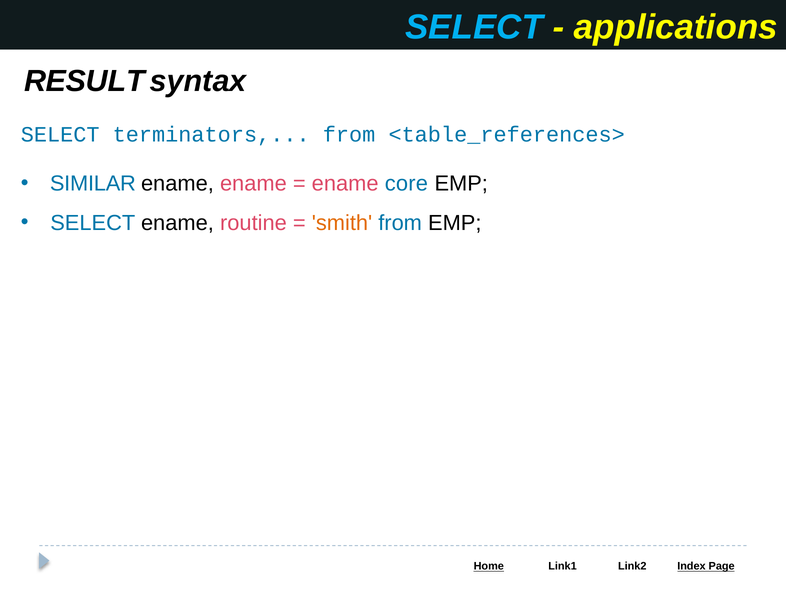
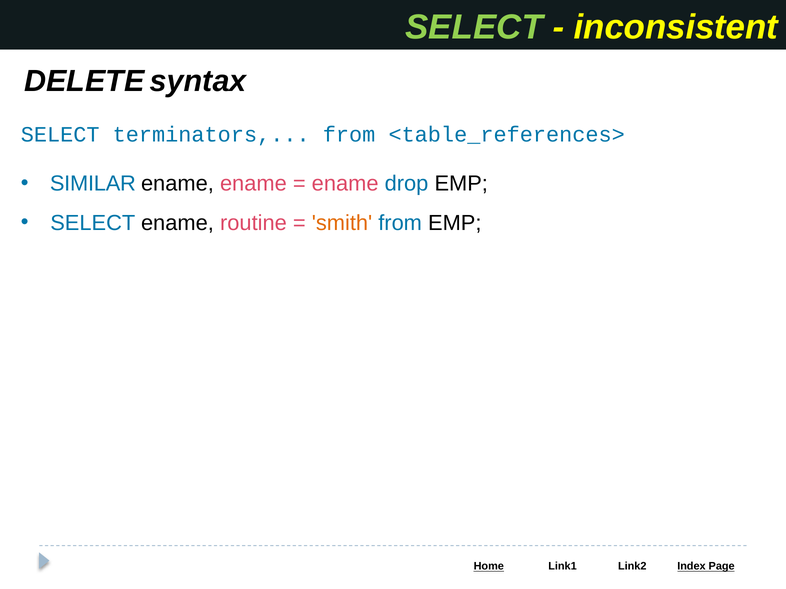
SELECT at (474, 27) colour: light blue -> light green
applications: applications -> inconsistent
RESULT: RESULT -> DELETE
core: core -> drop
